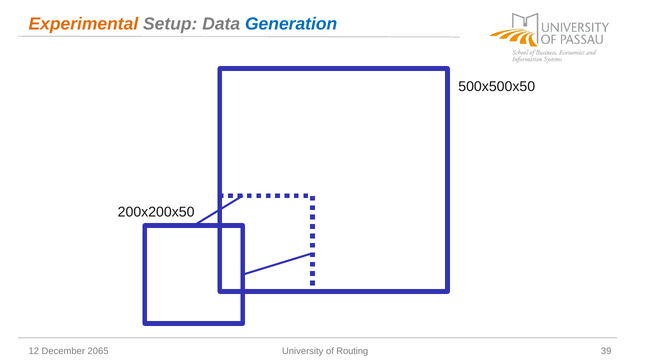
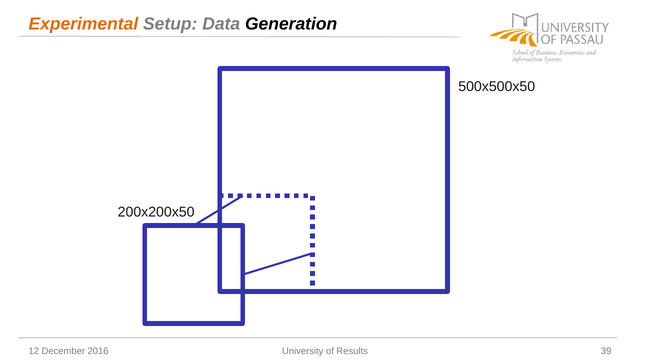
Generation colour: blue -> black
2065: 2065 -> 2016
Routing: Routing -> Results
